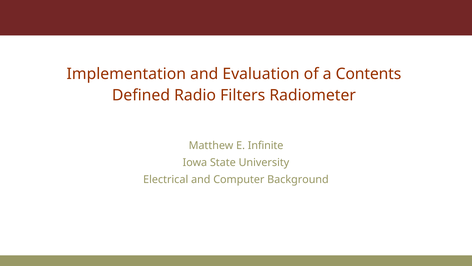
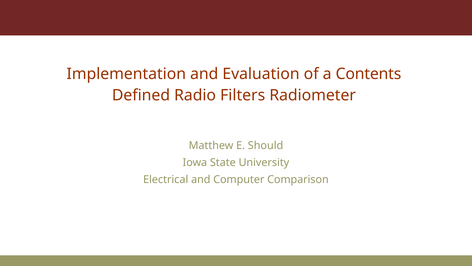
Infinite: Infinite -> Should
Background: Background -> Comparison
